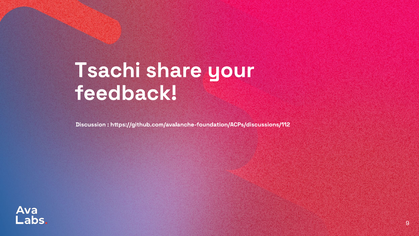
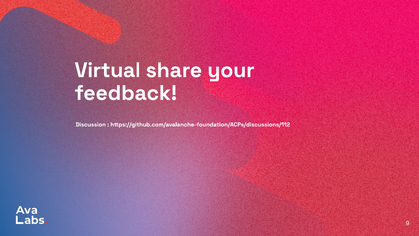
Tsachi: Tsachi -> Virtual
